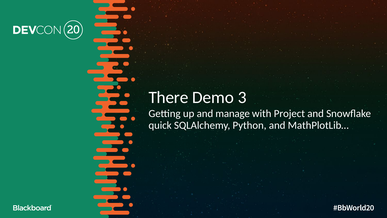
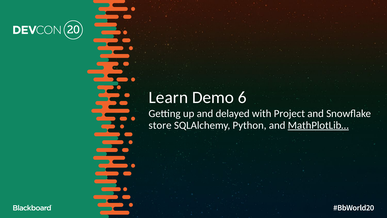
There: There -> Learn
3: 3 -> 6
manage: manage -> delayed
quick: quick -> store
MathPlotLib… underline: none -> present
